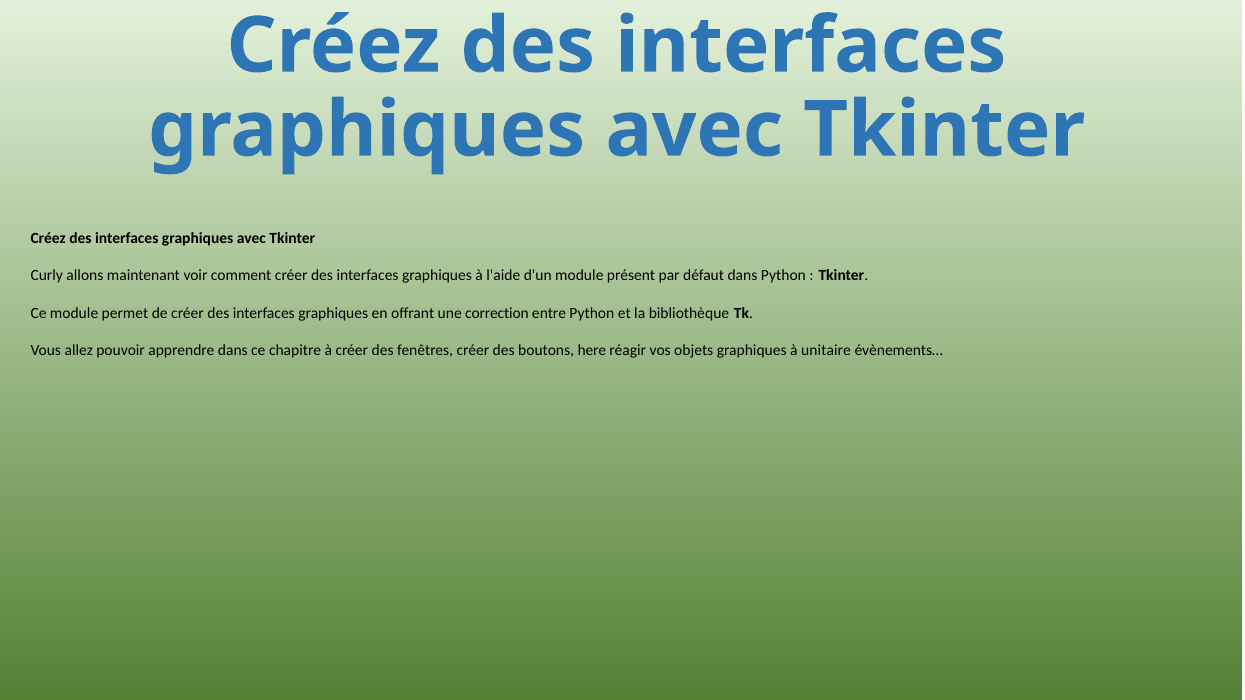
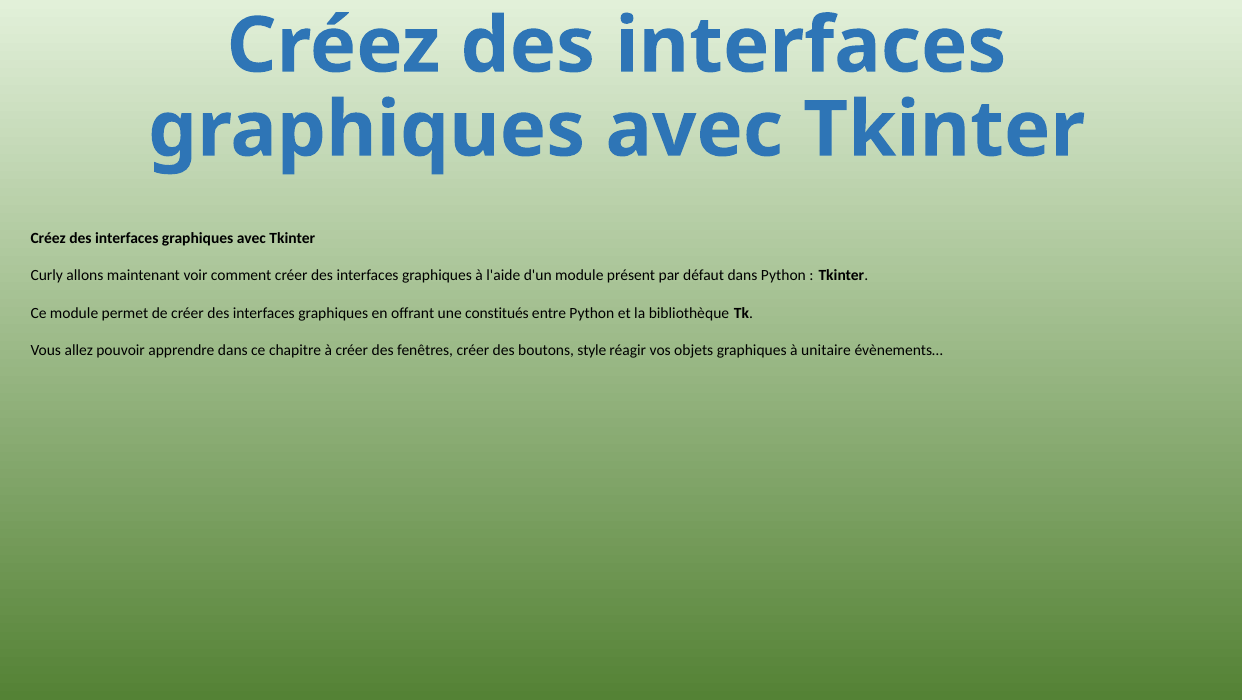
correction: correction -> constitués
here: here -> style
